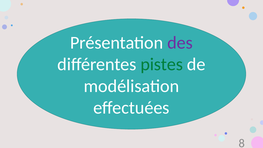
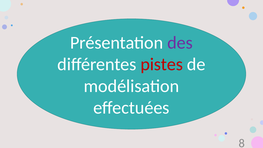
pistes colour: green -> red
